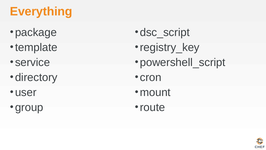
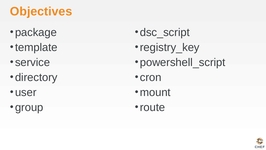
Everything: Everything -> Objectives
